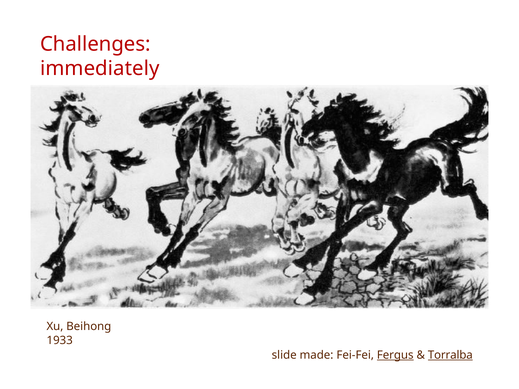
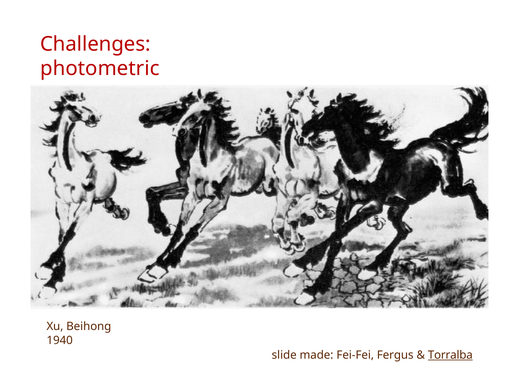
immediately: immediately -> photometric
1933: 1933 -> 1940
Fergus underline: present -> none
